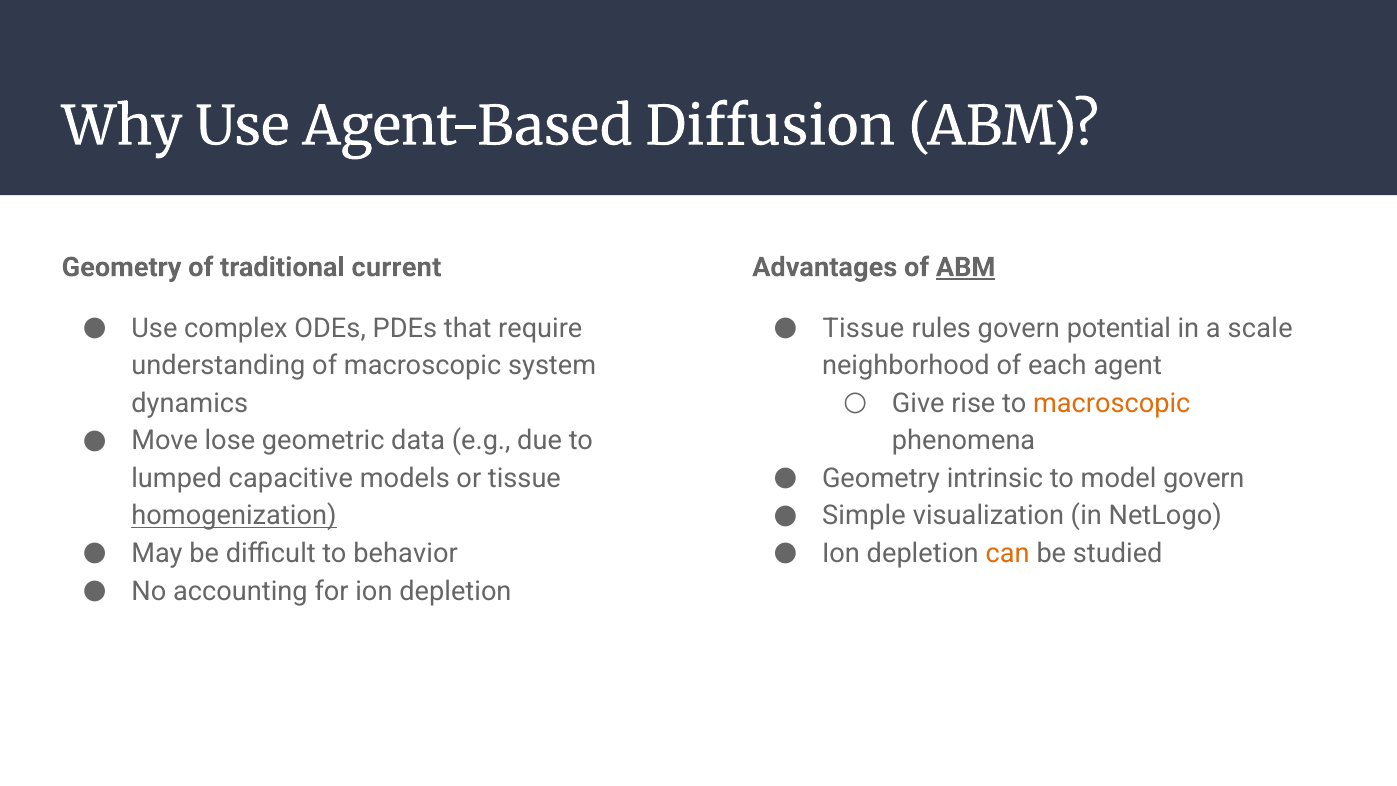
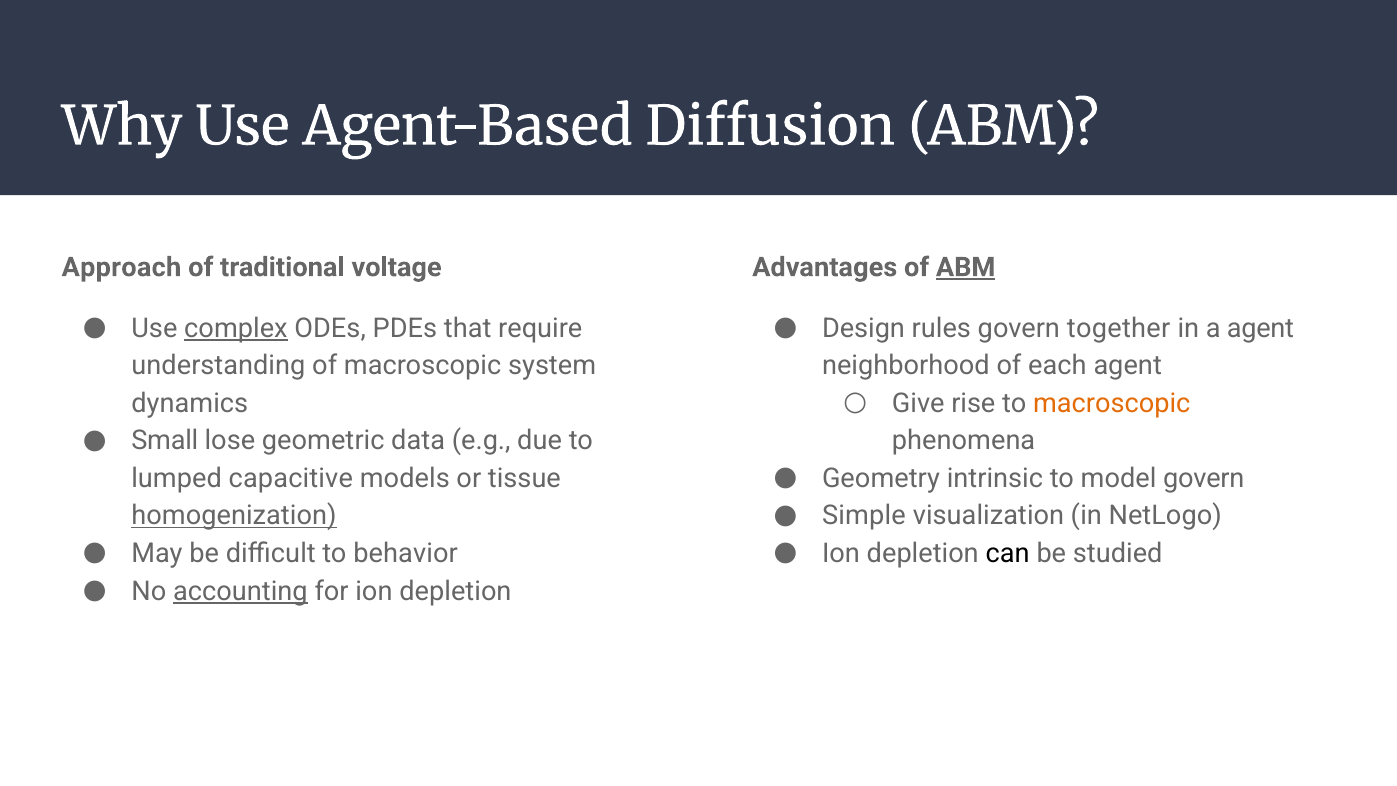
Geometry at (122, 267): Geometry -> Approach
current: current -> voltage
complex underline: none -> present
Tissue at (863, 328): Tissue -> Design
potential: potential -> together
a scale: scale -> agent
Move: Move -> Small
can colour: orange -> black
accounting underline: none -> present
